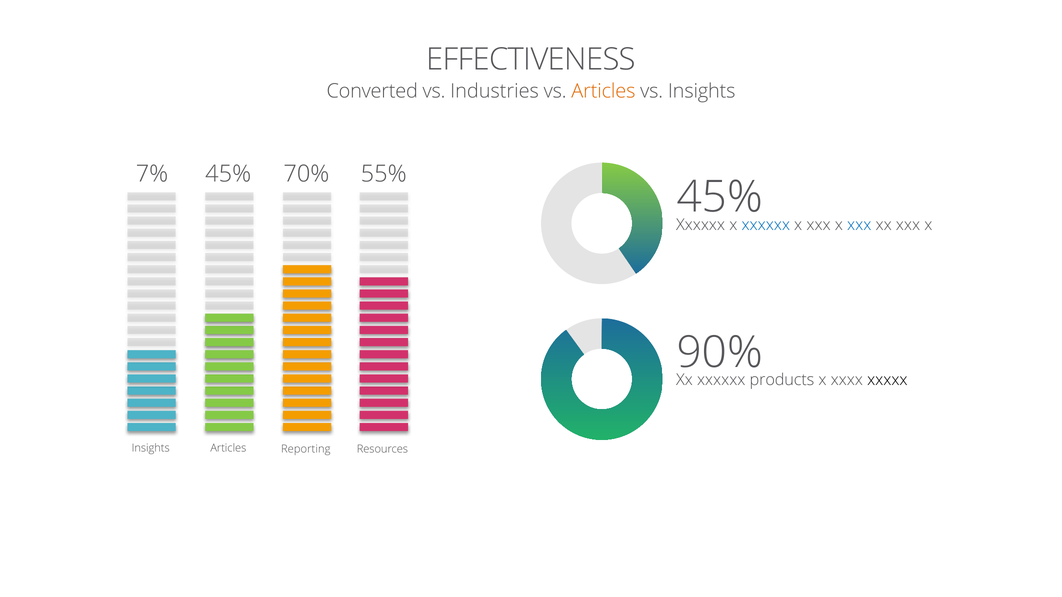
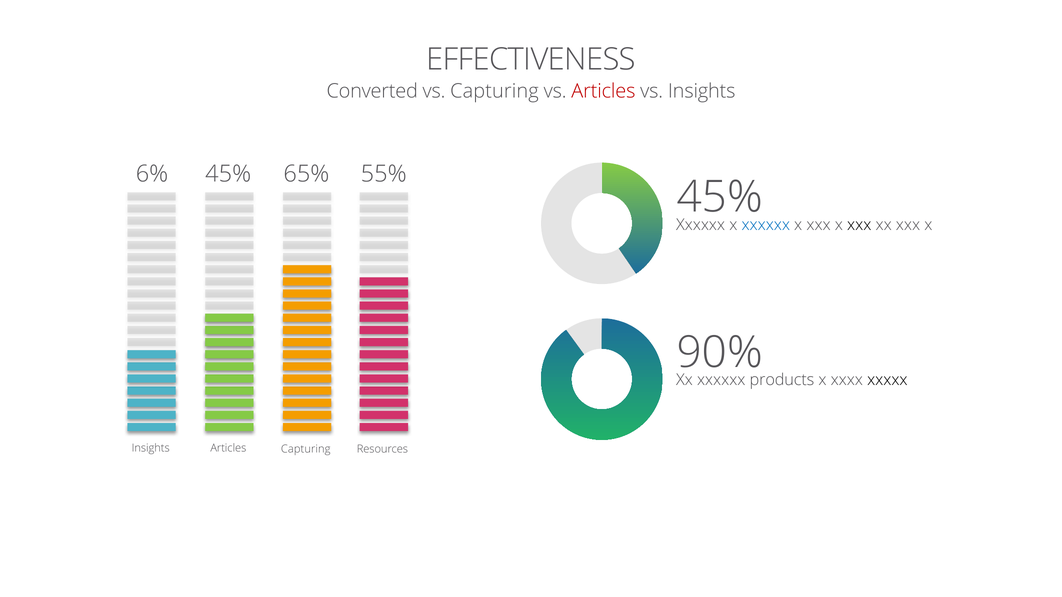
vs Industries: Industries -> Capturing
Articles at (603, 91) colour: orange -> red
7%: 7% -> 6%
70%: 70% -> 65%
xxx at (859, 225) colour: blue -> black
Articles Reporting: Reporting -> Capturing
